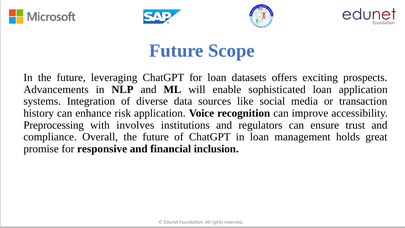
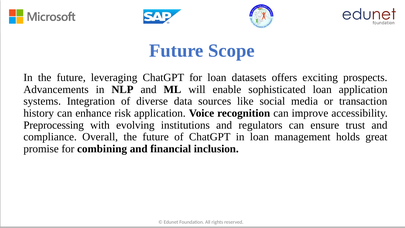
involves: involves -> evolving
responsive: responsive -> combining
